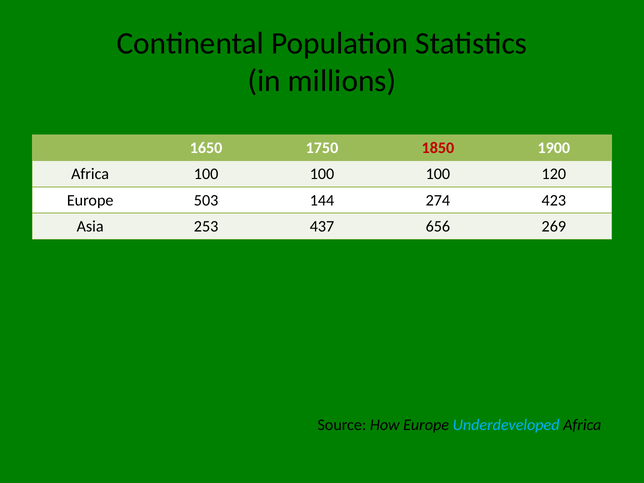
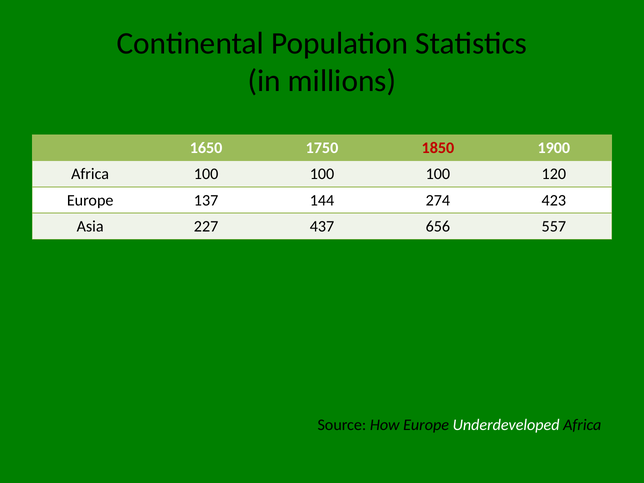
503: 503 -> 137
253: 253 -> 227
269: 269 -> 557
Underdeveloped colour: light blue -> white
